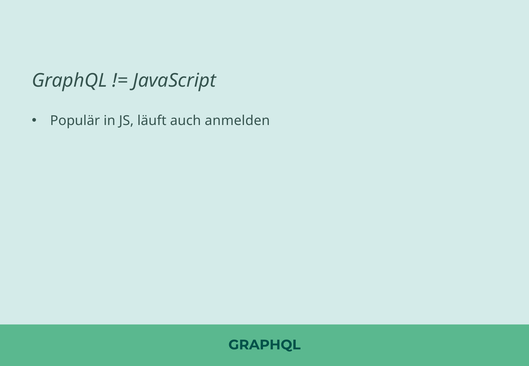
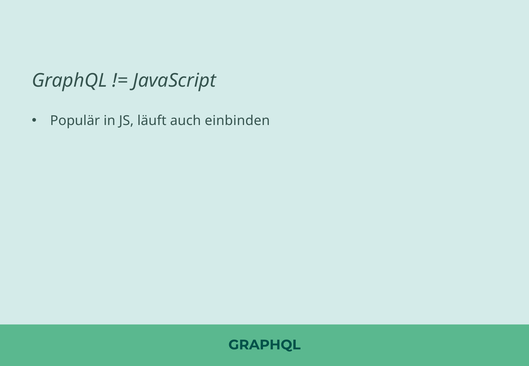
anmelden: anmelden -> einbinden
